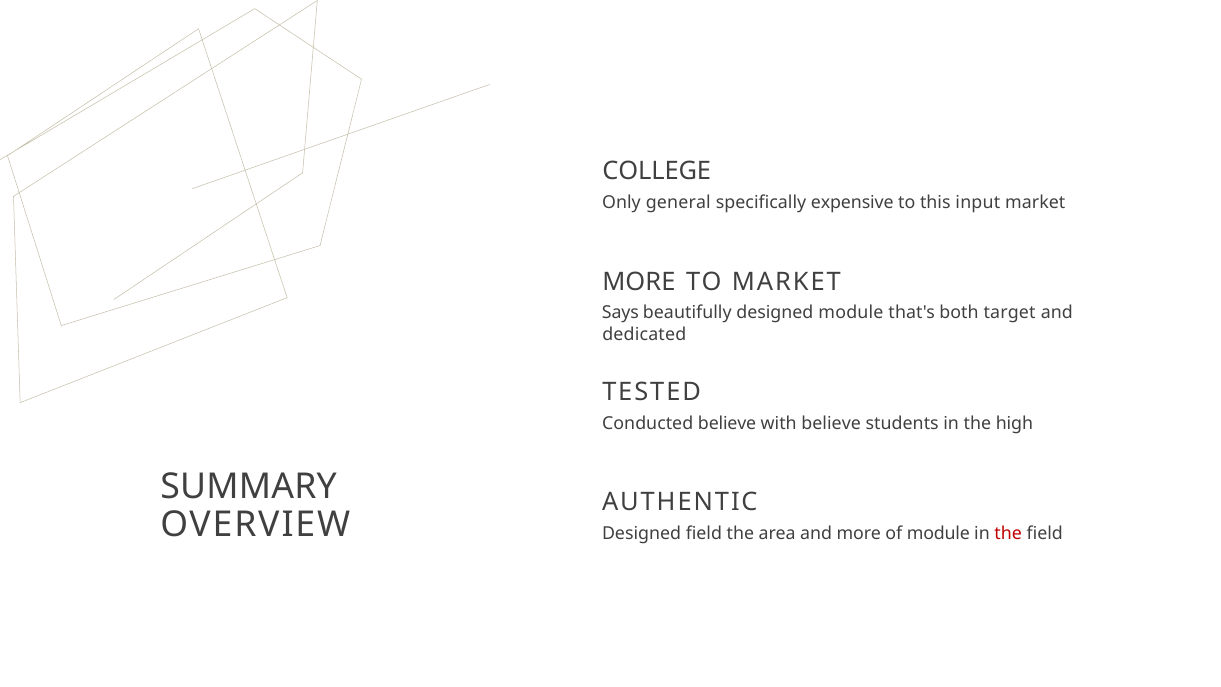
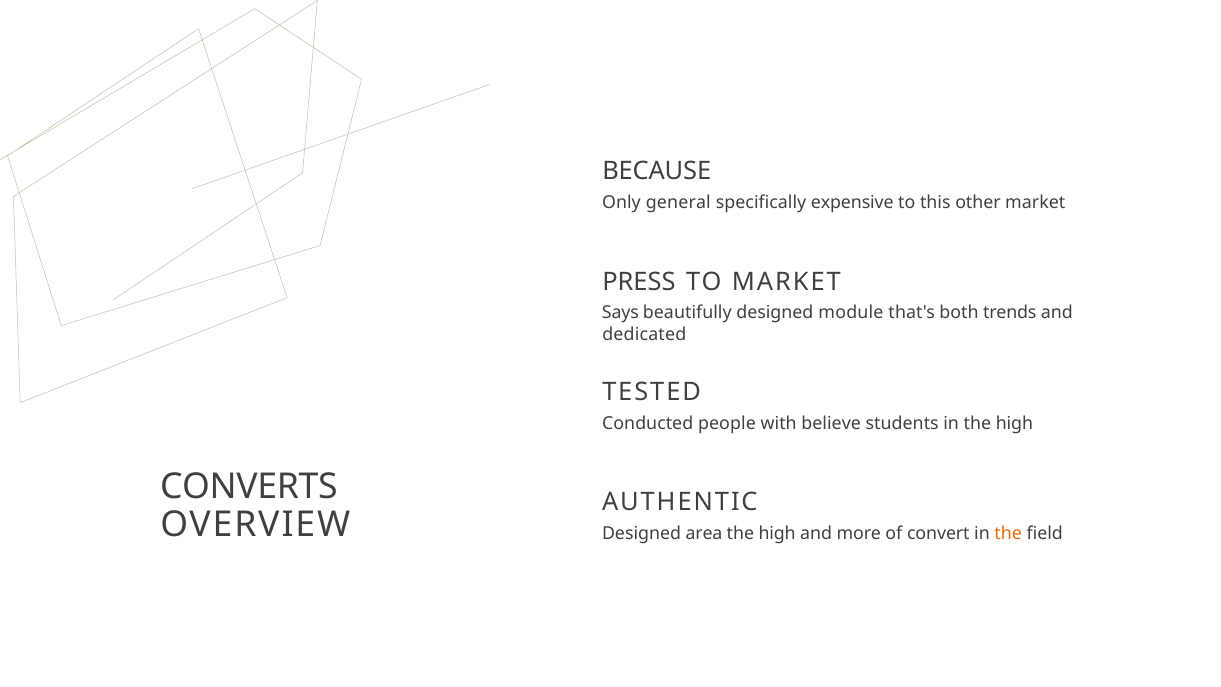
COLLEGE: COLLEGE -> BECAUSE
input: input -> other
MORE at (639, 282): MORE -> PRESS
target: target -> trends
Conducted believe: believe -> people
SUMMARY: SUMMARY -> CONVERTS
Designed field: field -> area
area at (777, 533): area -> high
of module: module -> convert
the at (1008, 533) colour: red -> orange
